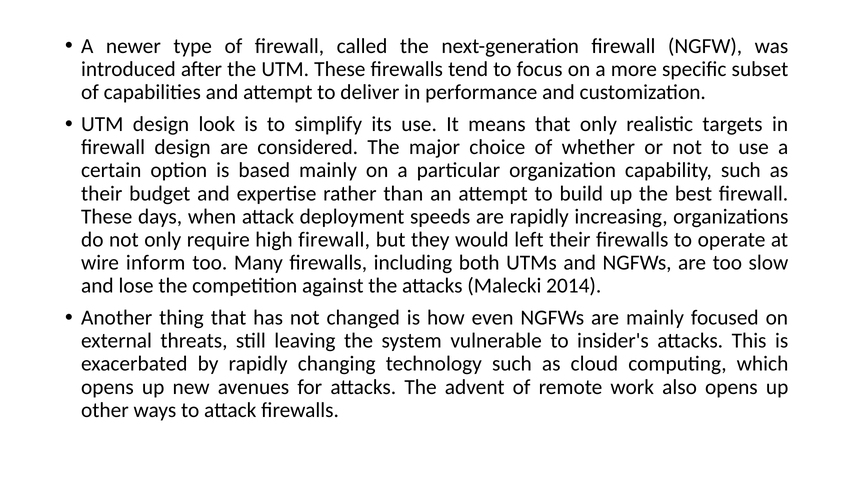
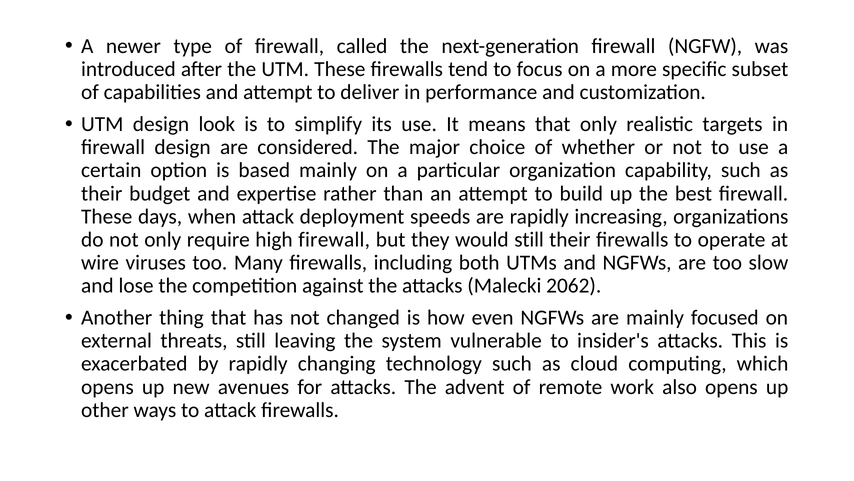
would left: left -> still
inform: inform -> viruses
2014: 2014 -> 2062
